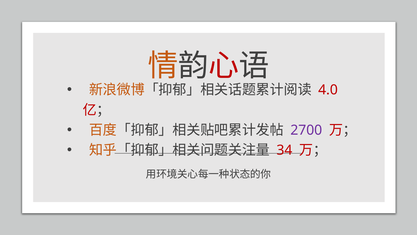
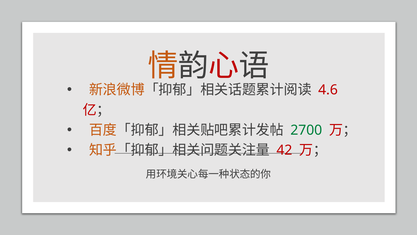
4.0: 4.0 -> 4.6
2700 colour: purple -> green
34: 34 -> 42
